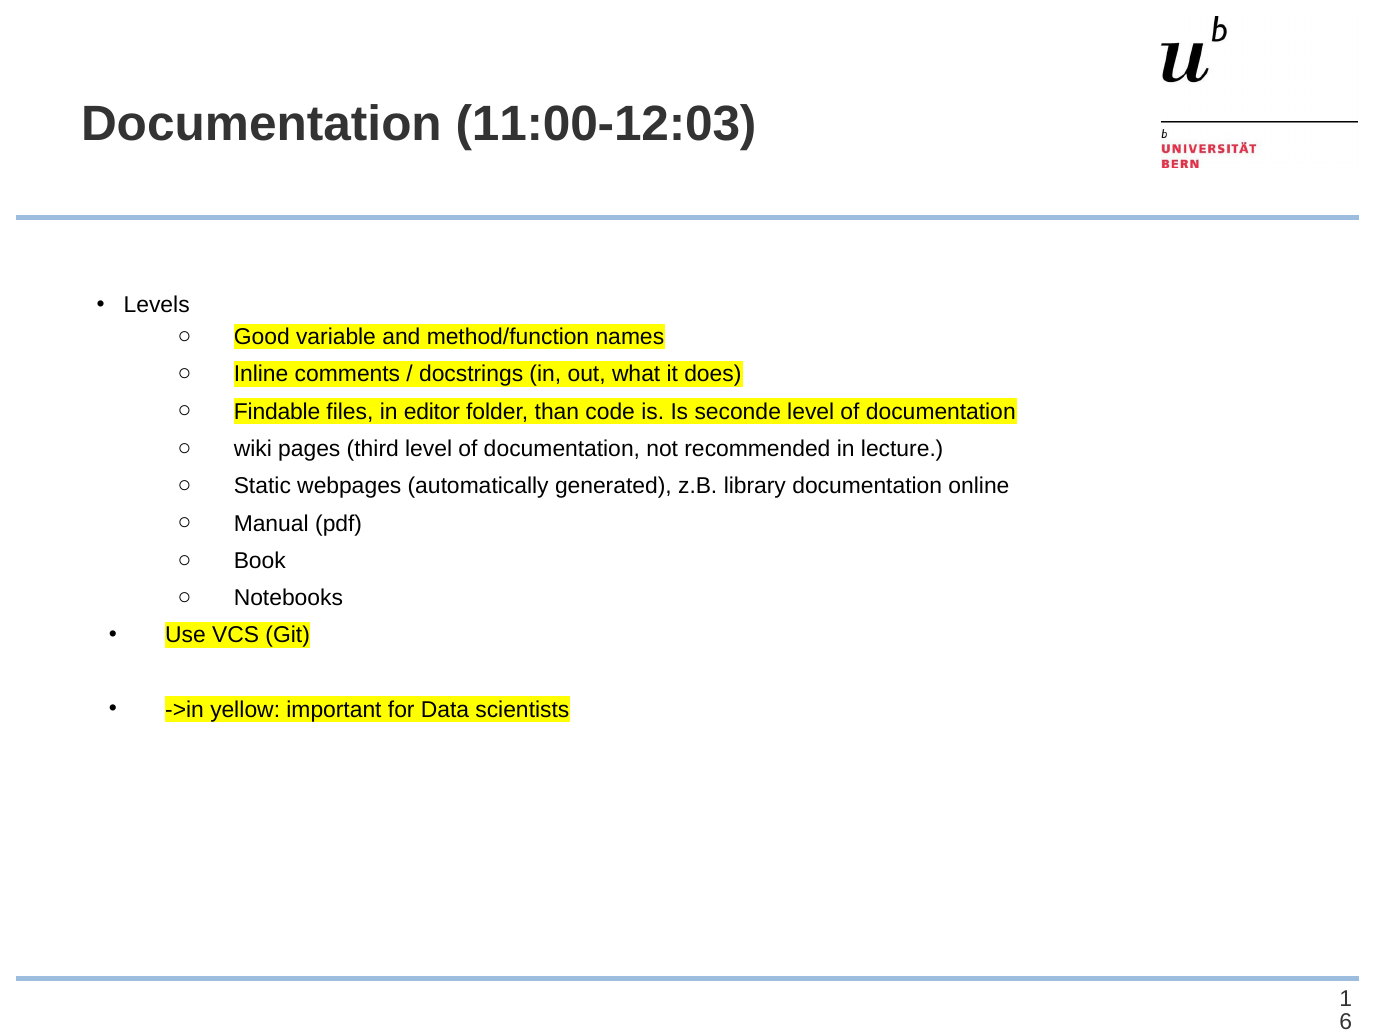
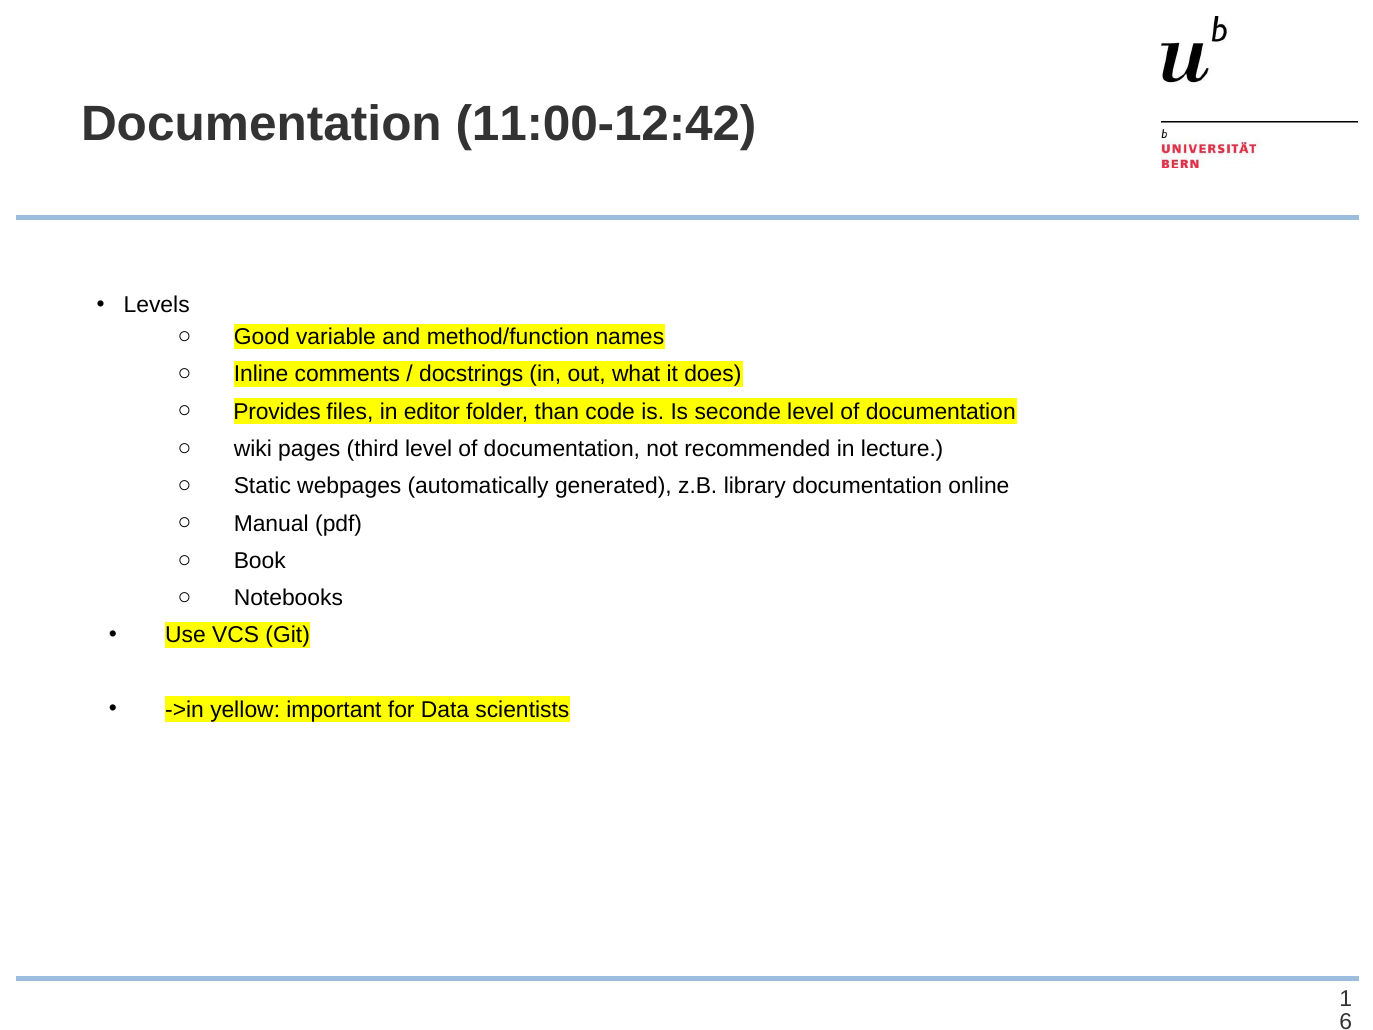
11:00-12:03: 11:00-12:03 -> 11:00-12:42
Findable: Findable -> Provides
